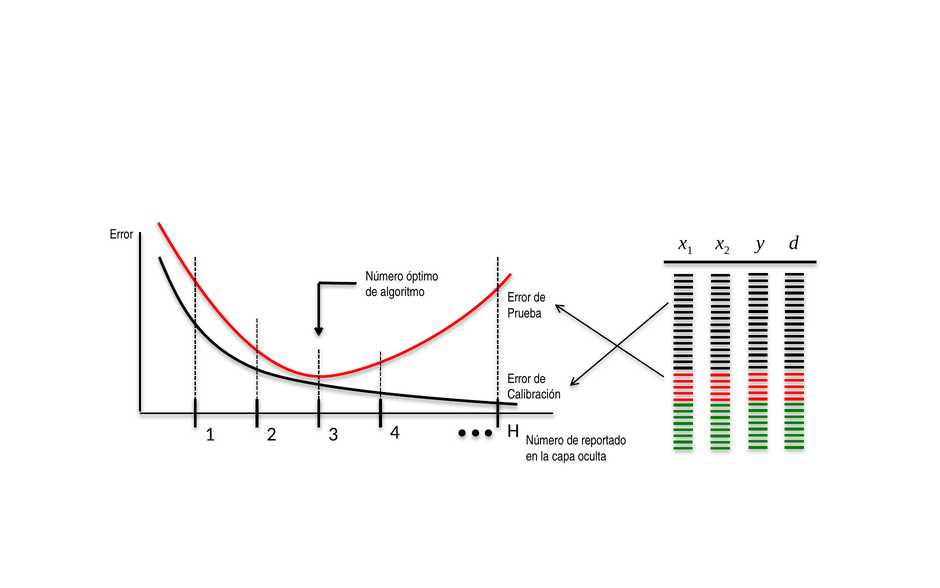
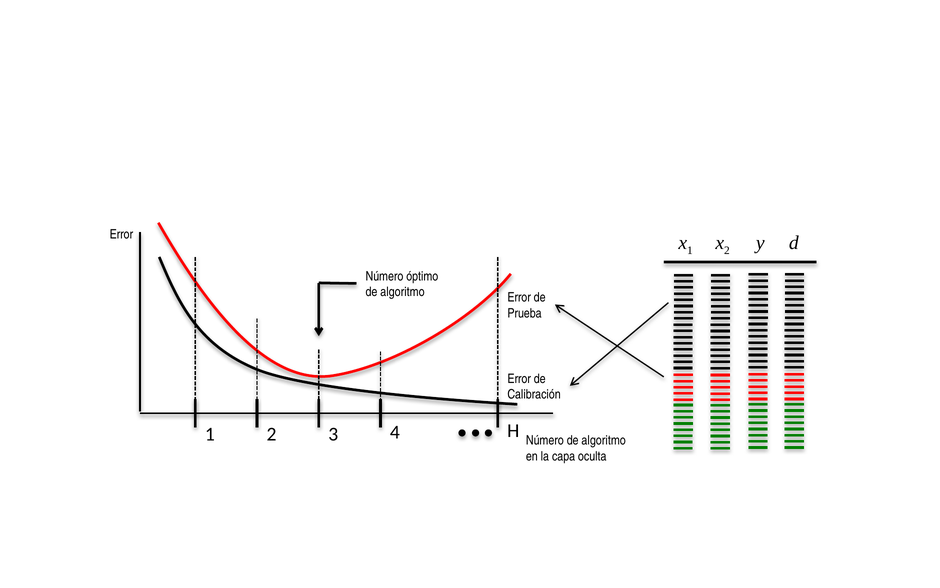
Número de reportado: reportado -> algoritmo
